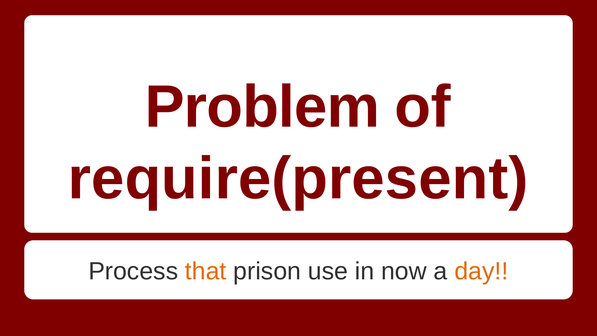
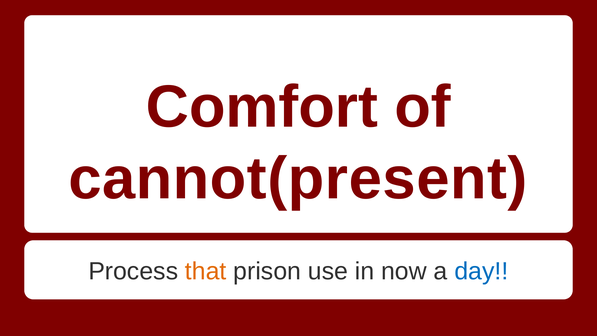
Problem: Problem -> Comfort
require(present: require(present -> cannot(present
day colour: orange -> blue
